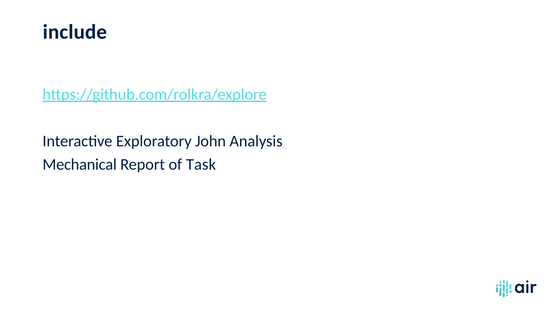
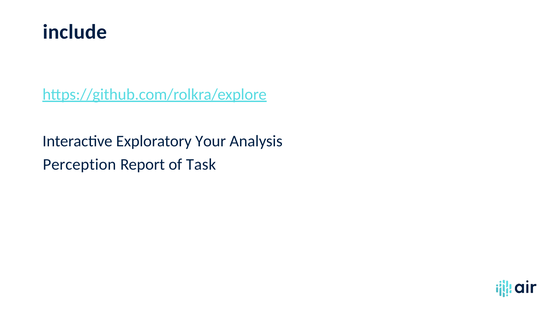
John: John -> Your
Mechanical: Mechanical -> Perception
